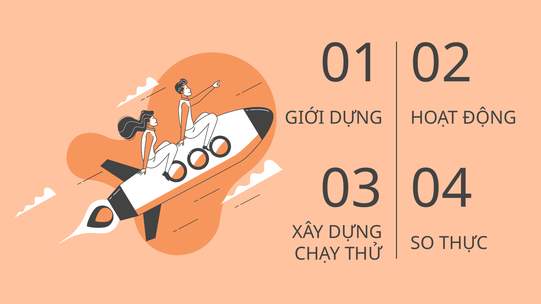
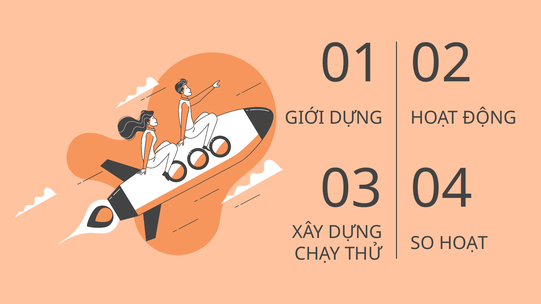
SO THỰC: THỰC -> HOẠT
